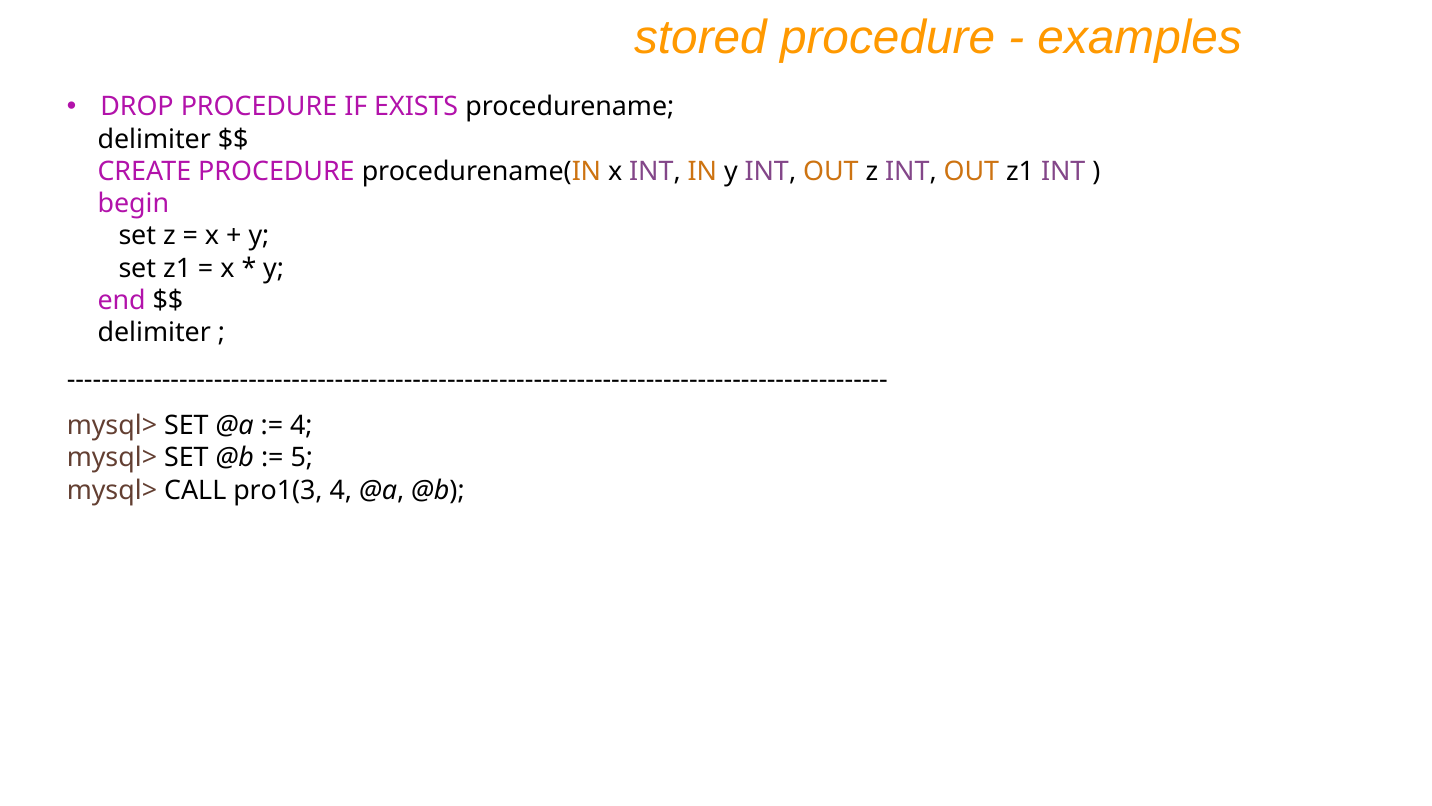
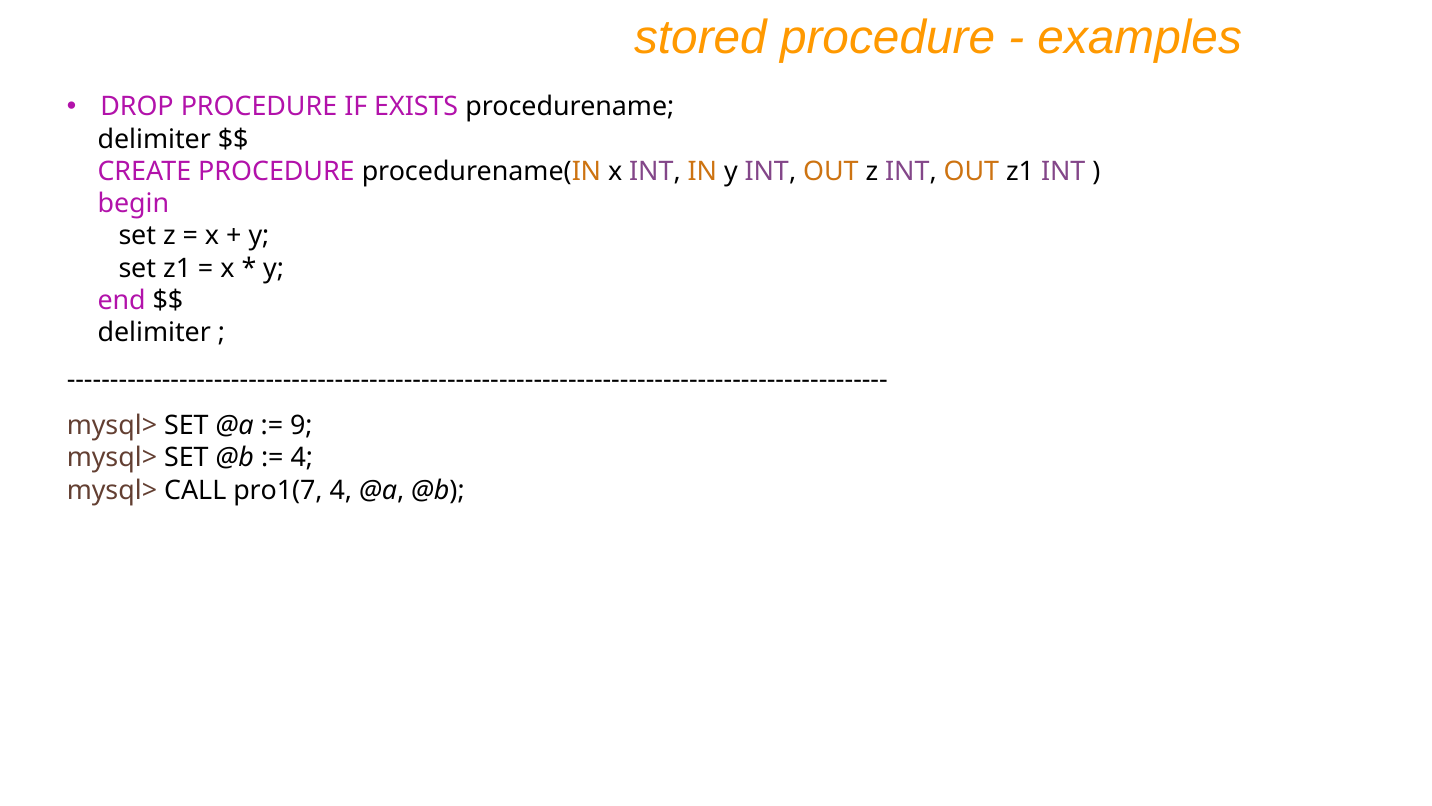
4 at (301, 426): 4 -> 9
5 at (302, 458): 5 -> 4
pro1(3: pro1(3 -> pro1(7
